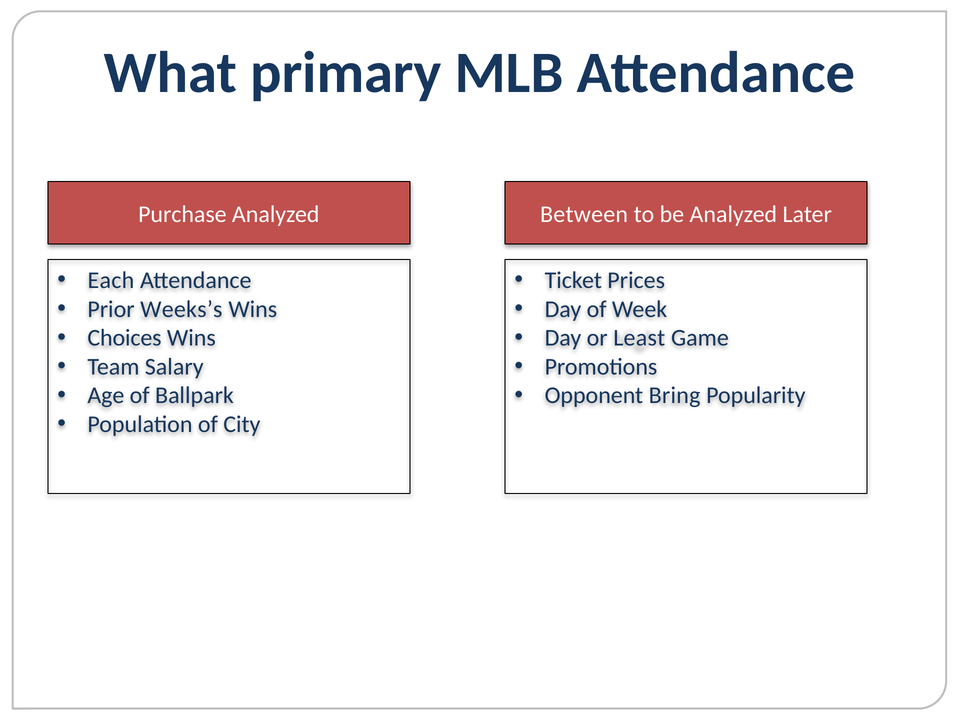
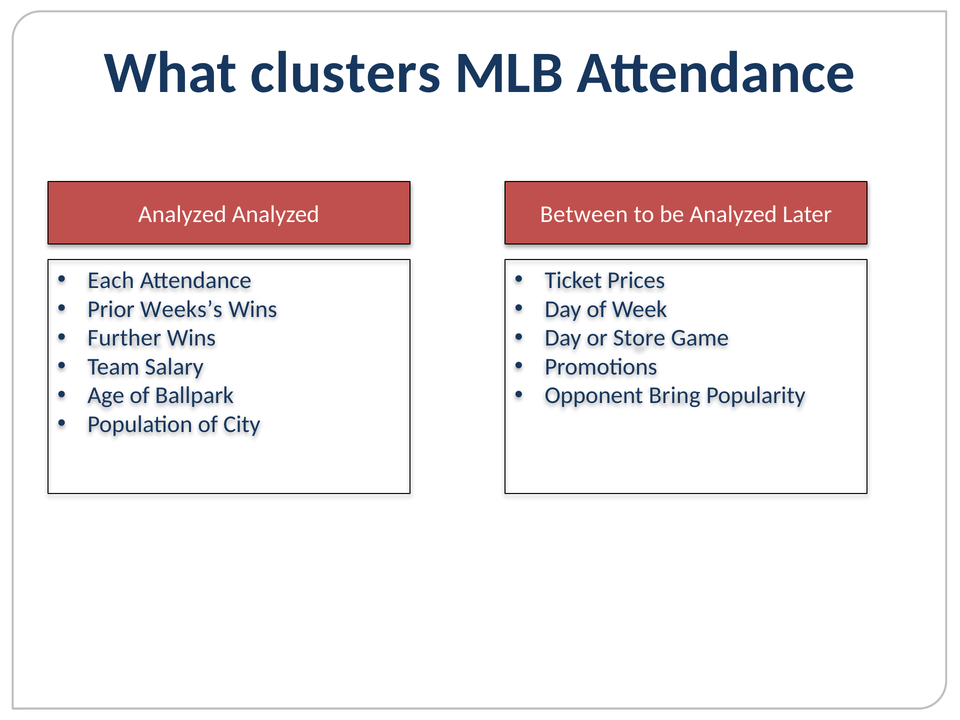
primary: primary -> clusters
Purchase at (182, 214): Purchase -> Analyzed
Choices: Choices -> Further
Least: Least -> Store
